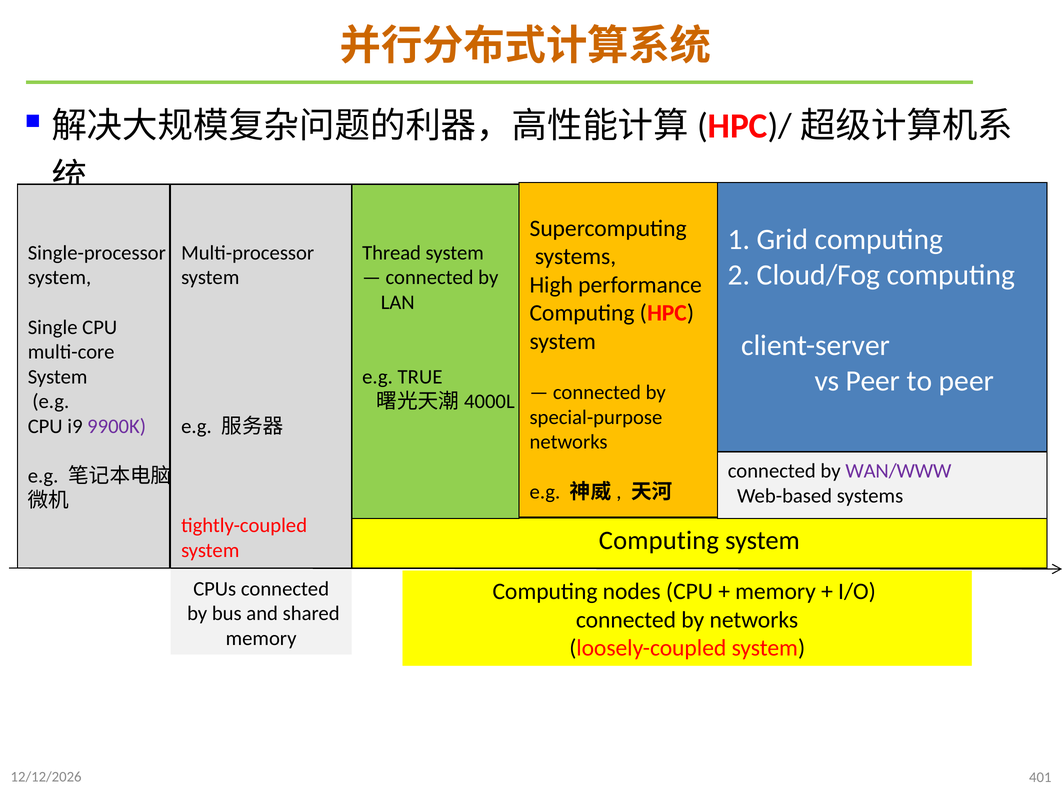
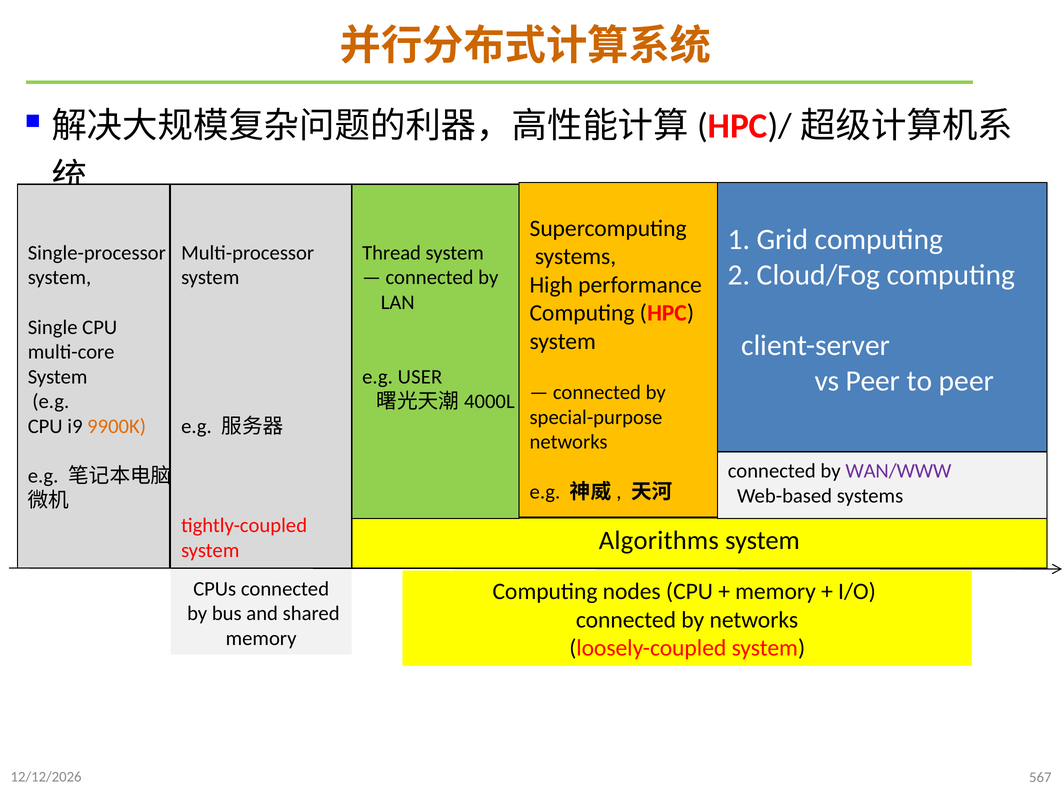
TRUE: TRUE -> USER
9900K colour: purple -> orange
system Computing: Computing -> Algorithms
401: 401 -> 567
